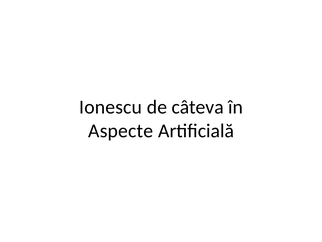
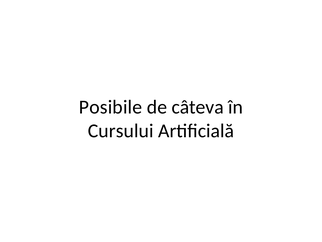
Ionescu: Ionescu -> Posibile
Aspecte: Aspecte -> Cursului
